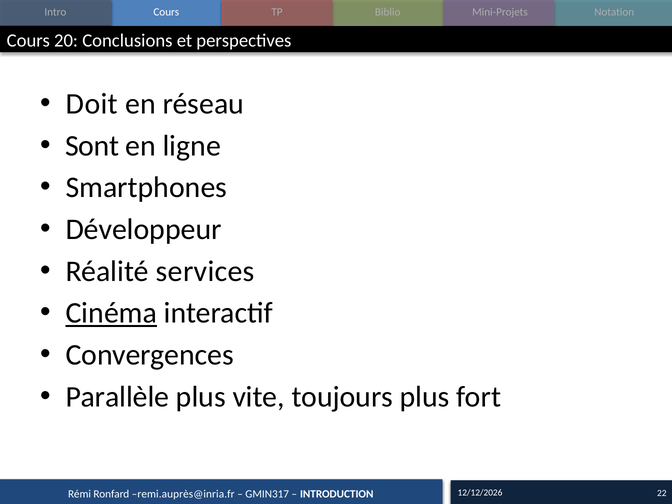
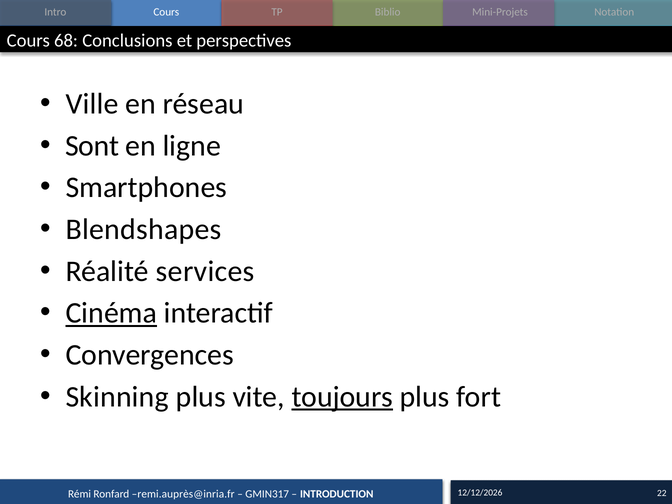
20: 20 -> 68
Doit: Doit -> Ville
Développeur: Développeur -> Blendshapes
Parallèle: Parallèle -> Skinning
toujours underline: none -> present
